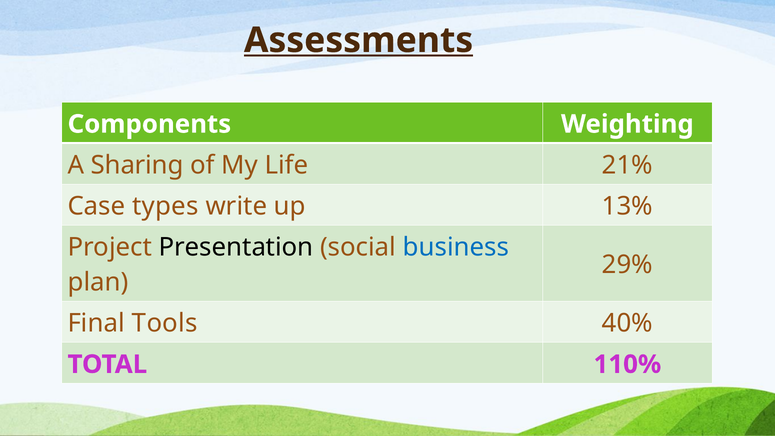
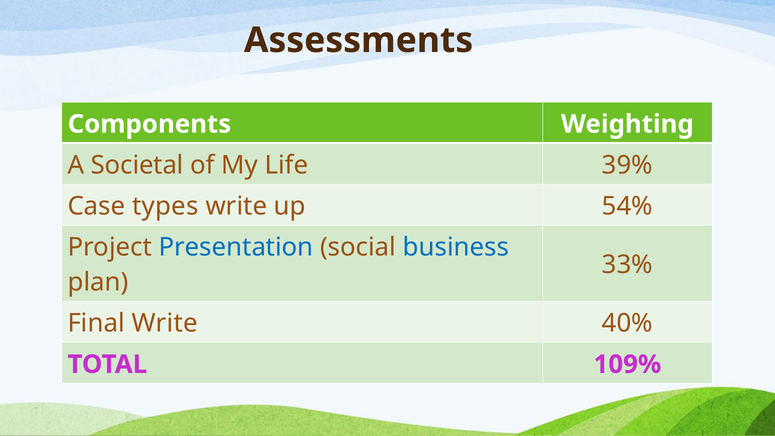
Assessments underline: present -> none
Sharing: Sharing -> Societal
21%: 21% -> 39%
13%: 13% -> 54%
Presentation colour: black -> blue
29%: 29% -> 33%
Final Tools: Tools -> Write
110%: 110% -> 109%
